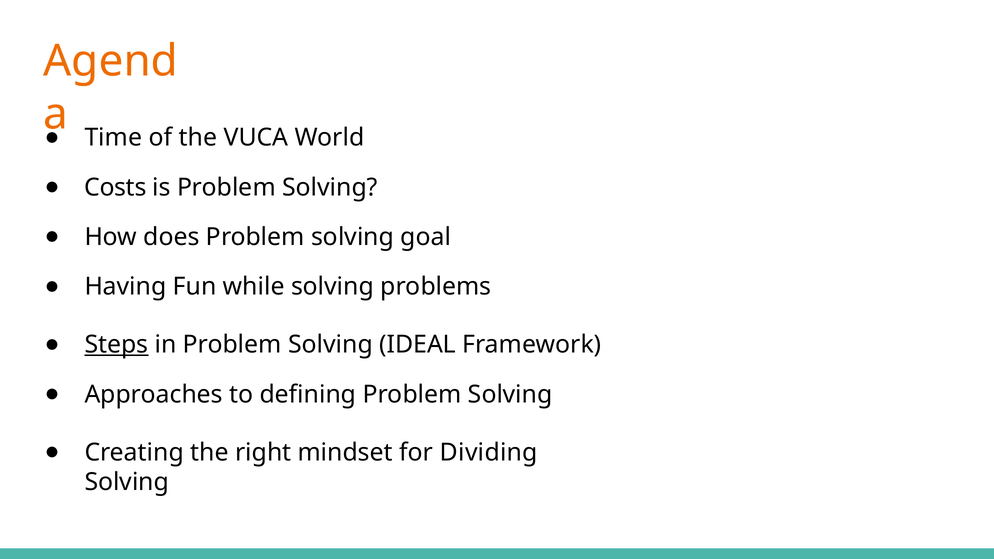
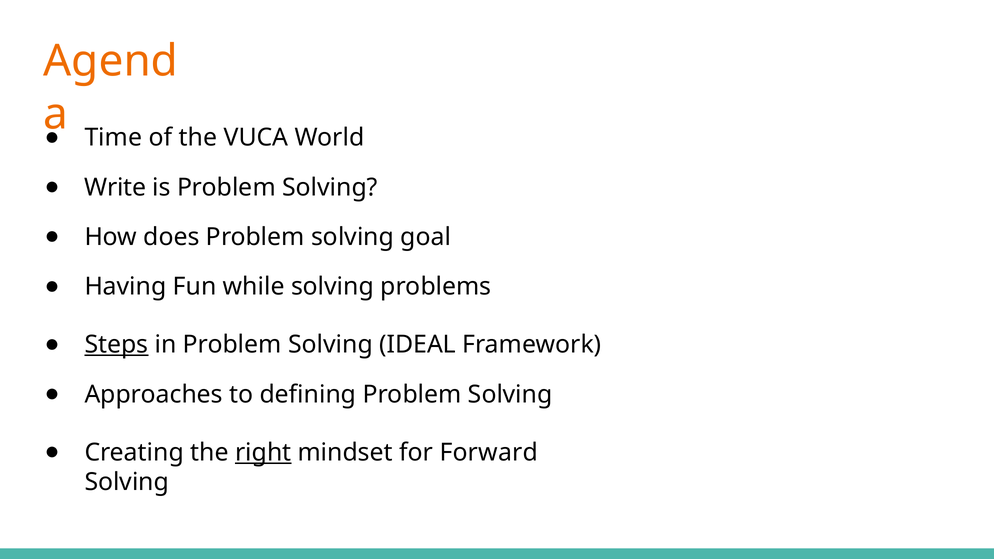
Costs: Costs -> Write
right underline: none -> present
Dividing: Dividing -> Forward
